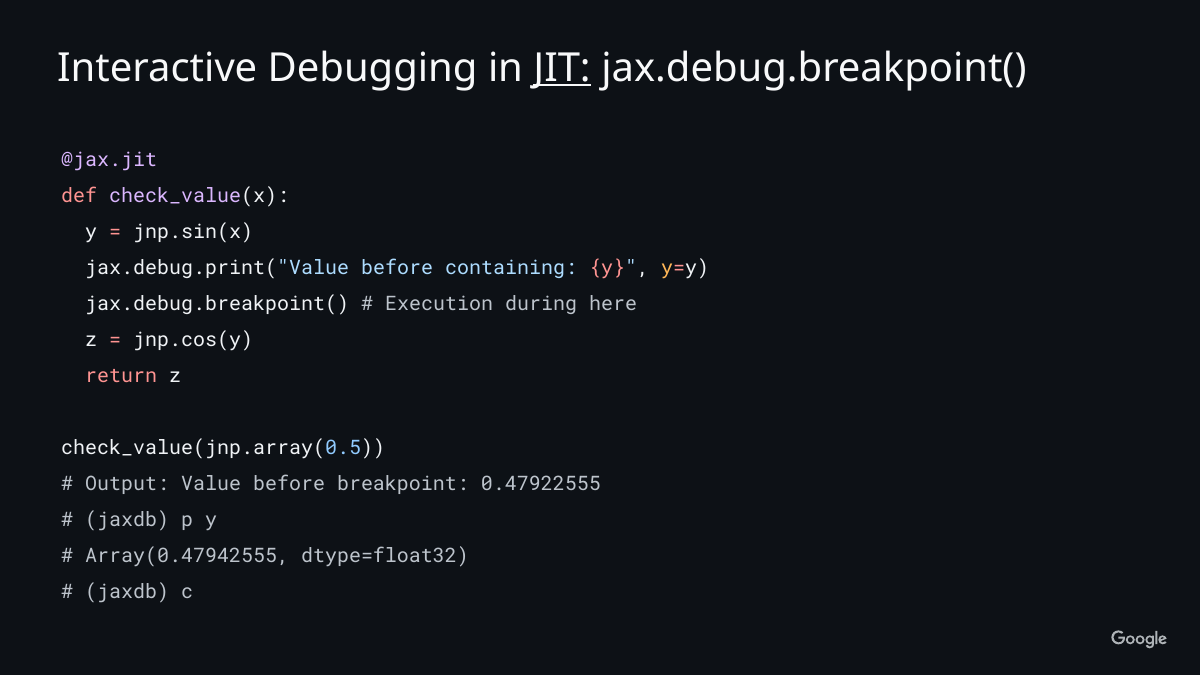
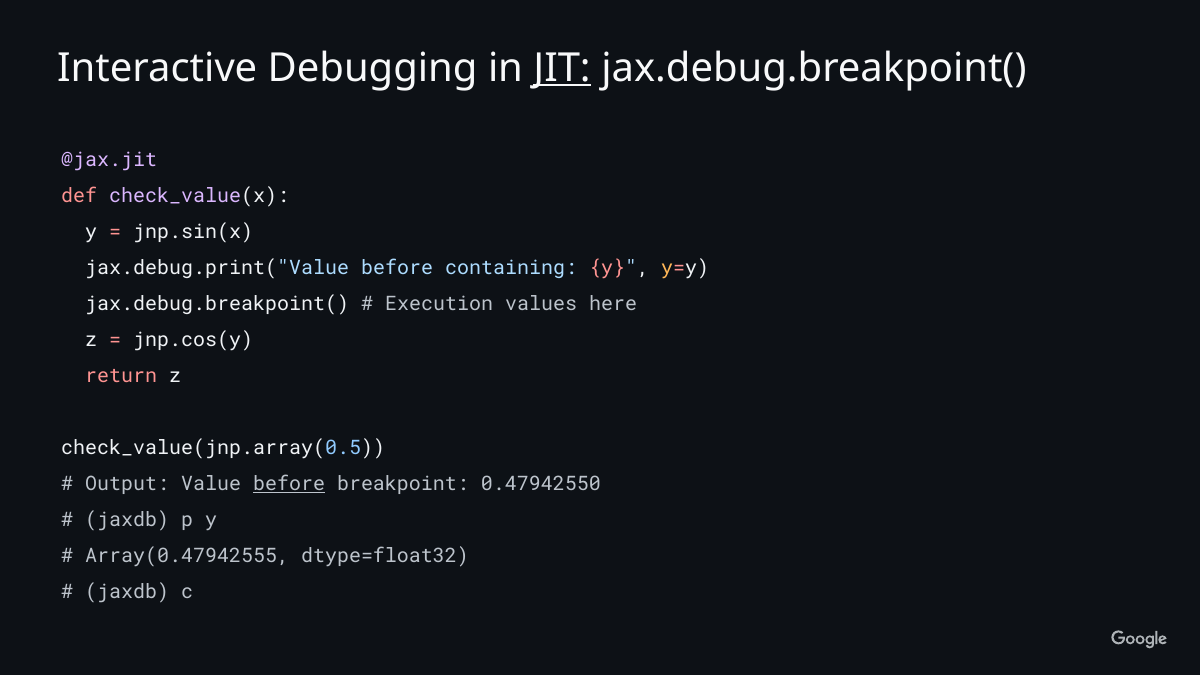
during: during -> values
before at (289, 484) underline: none -> present
0.47922555: 0.47922555 -> 0.47942550
